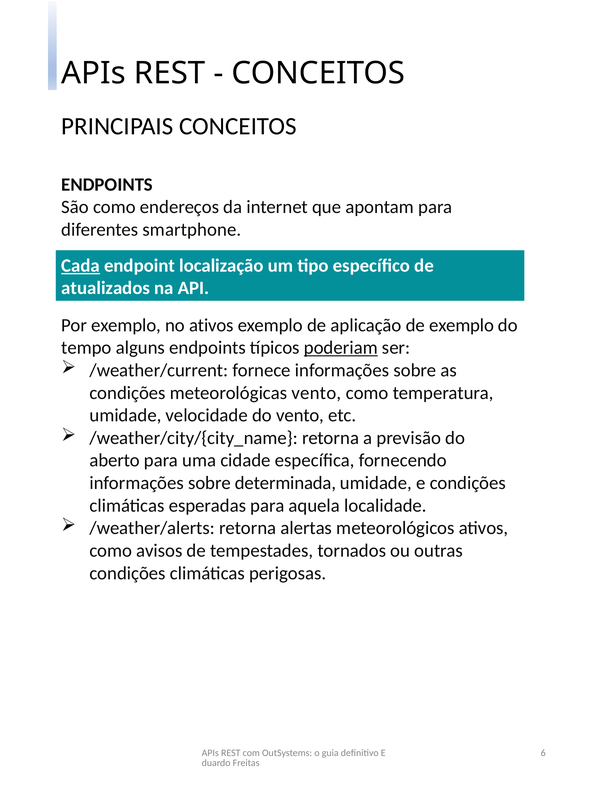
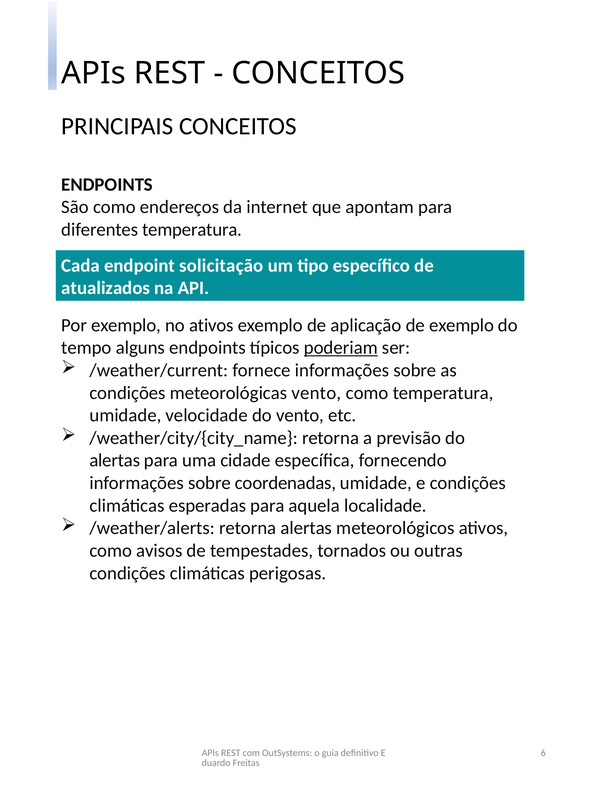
diferentes smartphone: smartphone -> temperatura
Cada underline: present -> none
localização: localização -> solicitação
aberto at (115, 461): aberto -> alertas
determinada: determinada -> coordenadas
